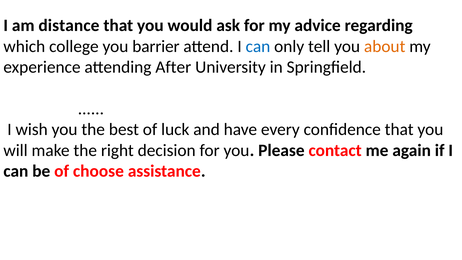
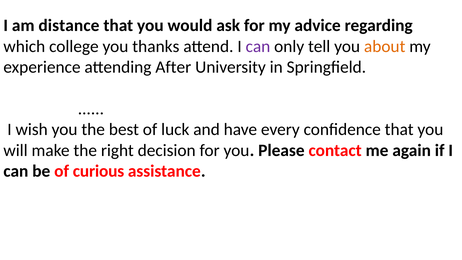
barrier: barrier -> thanks
can at (258, 46) colour: blue -> purple
choose: choose -> curious
